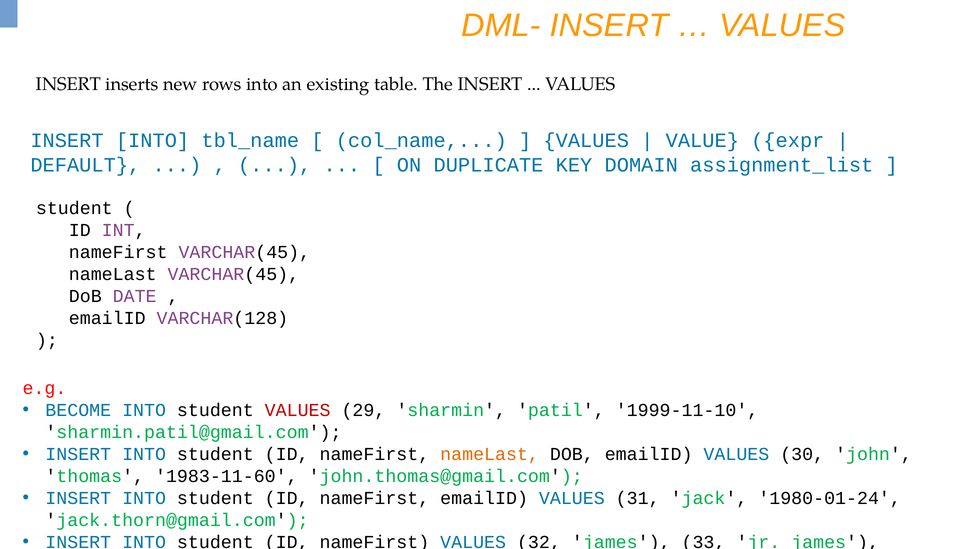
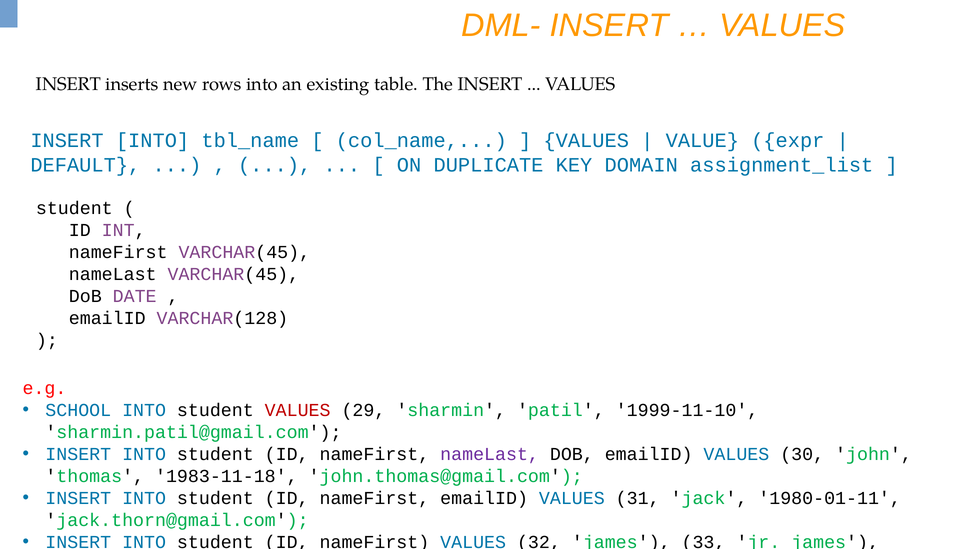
BECOME: BECOME -> SCHOOL
nameLast at (490, 454) colour: orange -> purple
1983-11-60: 1983-11-60 -> 1983-11-18
1980-01-24: 1980-01-24 -> 1980-01-11
